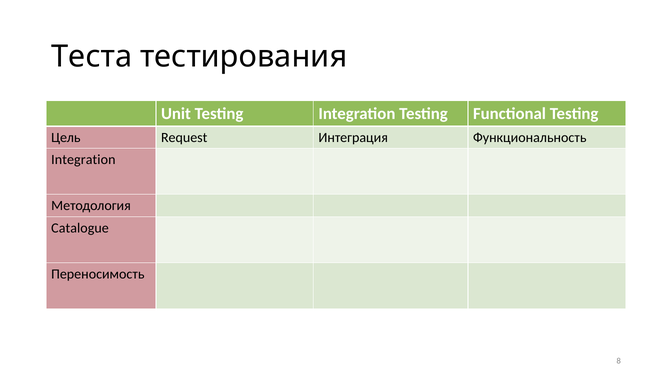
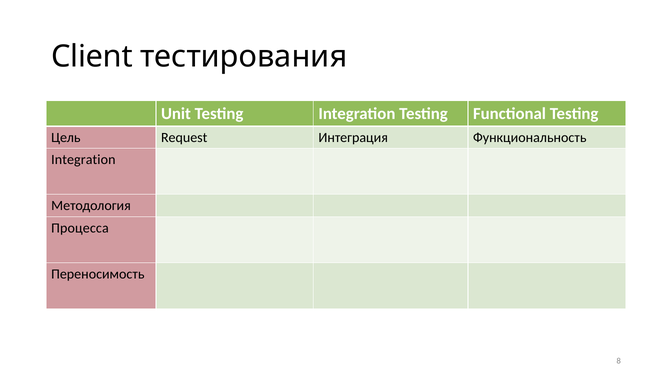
Теста: Теста -> Client
Catalogue: Catalogue -> Процесса
